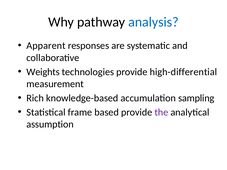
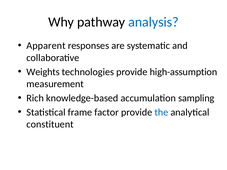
high-differential: high-differential -> high-assumption
based: based -> factor
the colour: purple -> blue
assumption: assumption -> constituent
